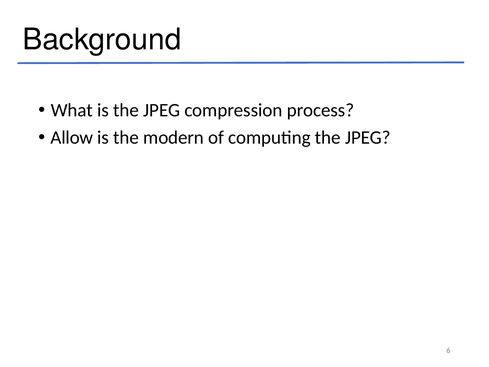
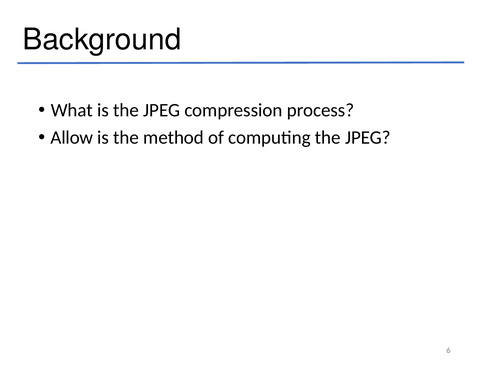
modern: modern -> method
